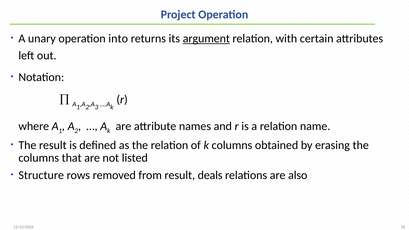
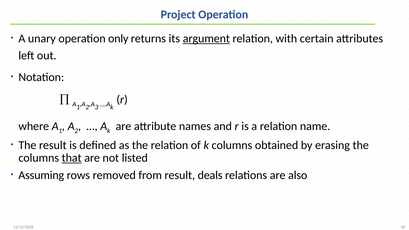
into: into -> only
that underline: none -> present
Structure: Structure -> Assuming
